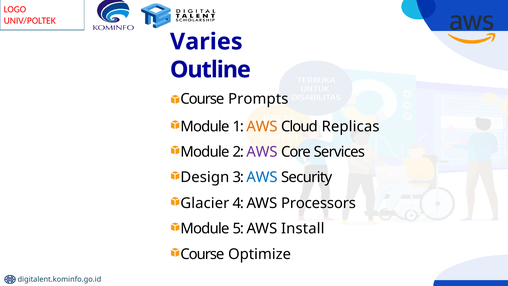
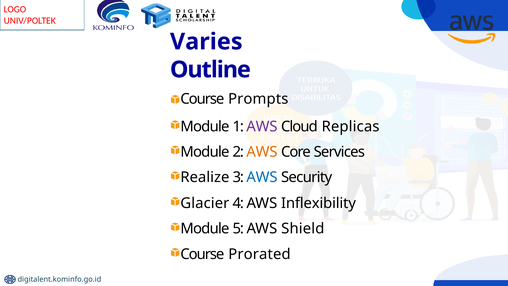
AWS at (262, 126) colour: orange -> purple
AWS at (262, 152) colour: purple -> orange
Design: Design -> Realize
Processors: Processors -> Inflexibility
Install: Install -> Shield
Optimize: Optimize -> Prorated
